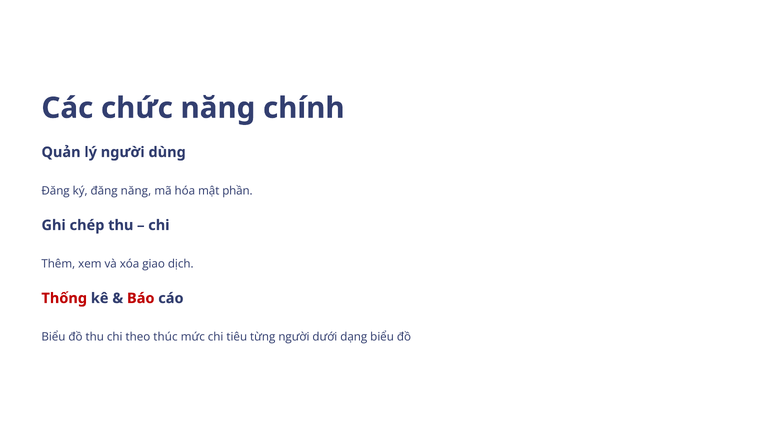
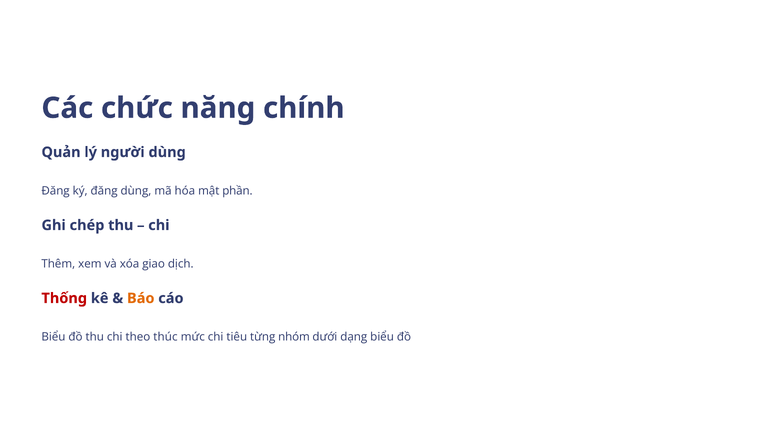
đăng năng: năng -> dùng
Báo colour: red -> orange
từng người: người -> nhóm
